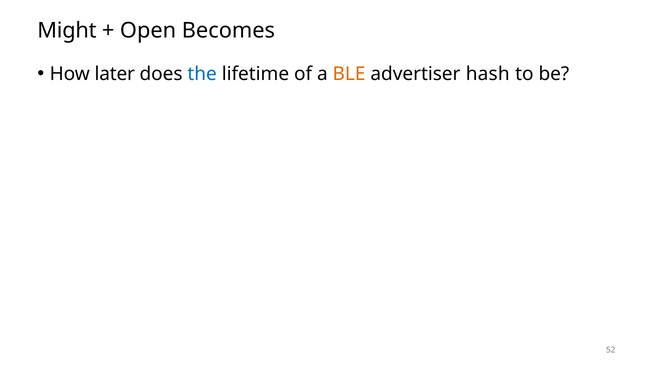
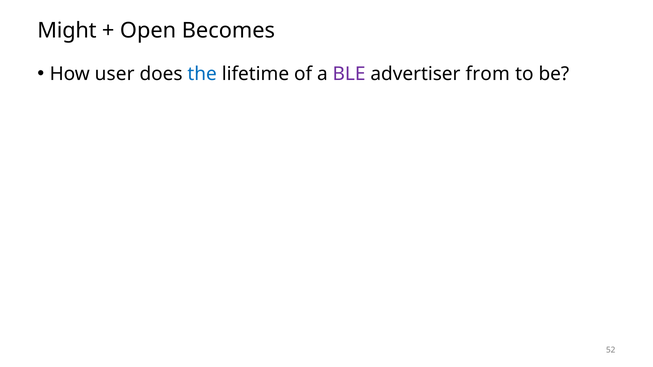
later: later -> user
BLE colour: orange -> purple
hash: hash -> from
